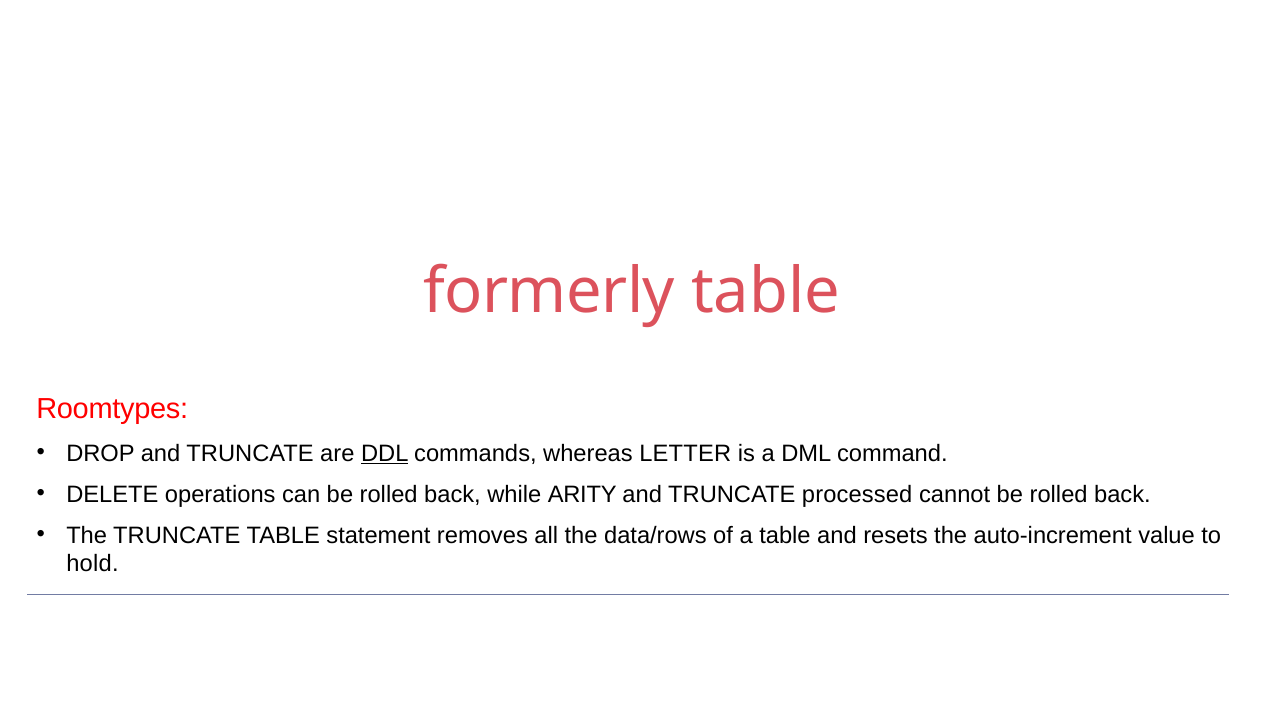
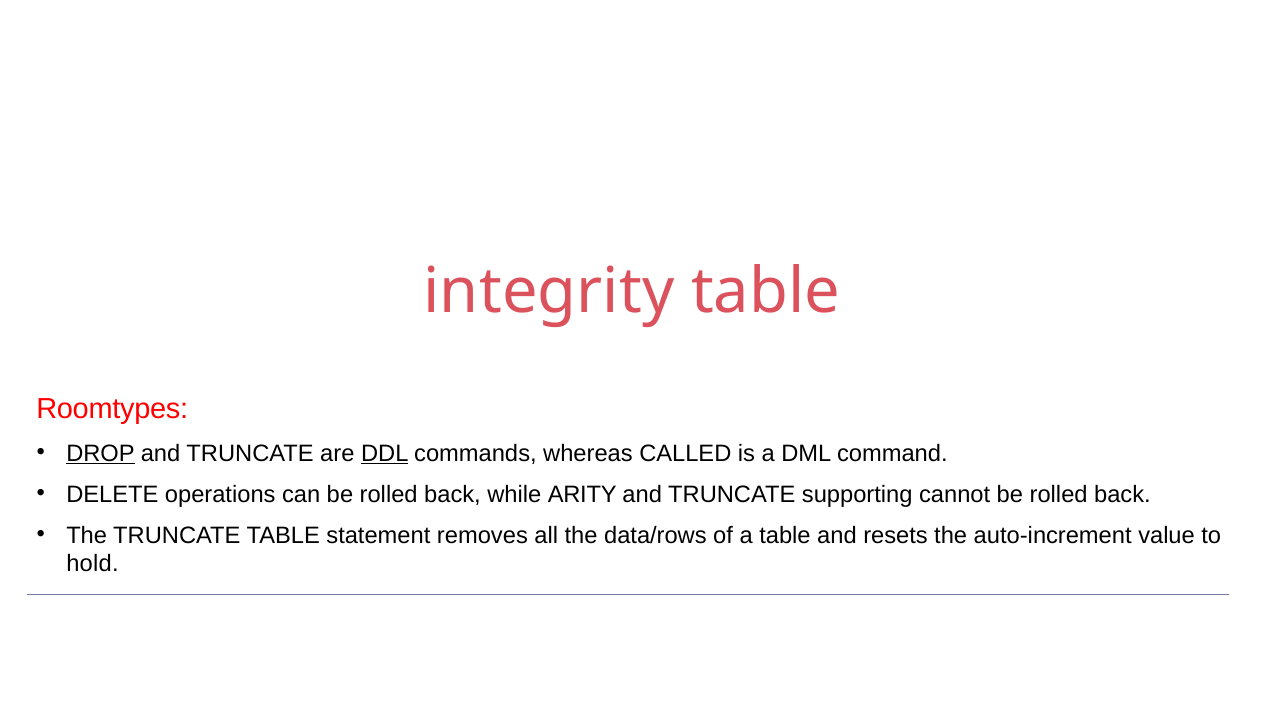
formerly: formerly -> integrity
DROP underline: none -> present
LETTER: LETTER -> CALLED
processed: processed -> supporting
